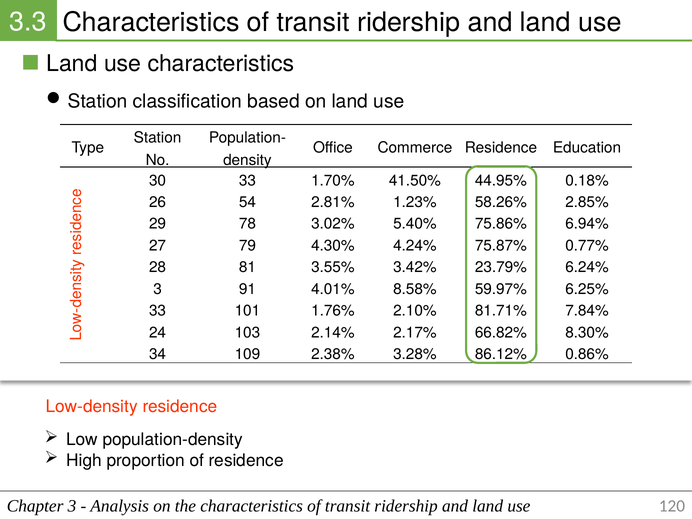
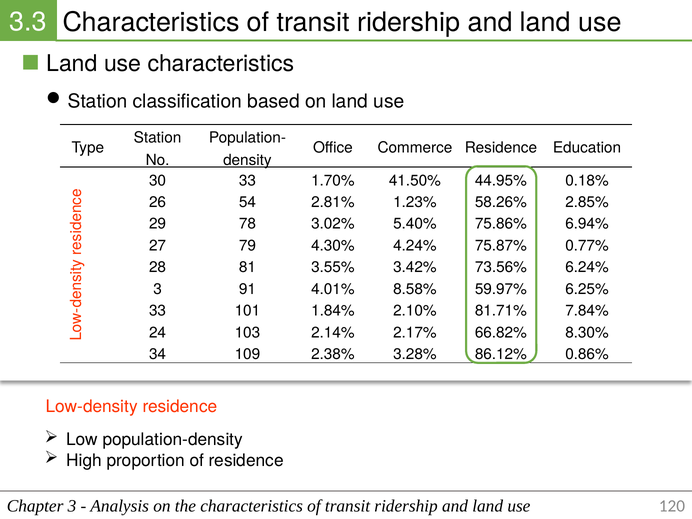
23.79%: 23.79% -> 73.56%
1.76%: 1.76% -> 1.84%
